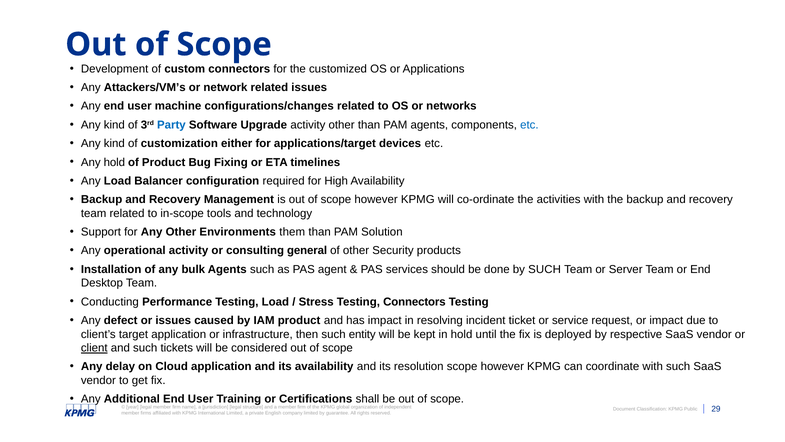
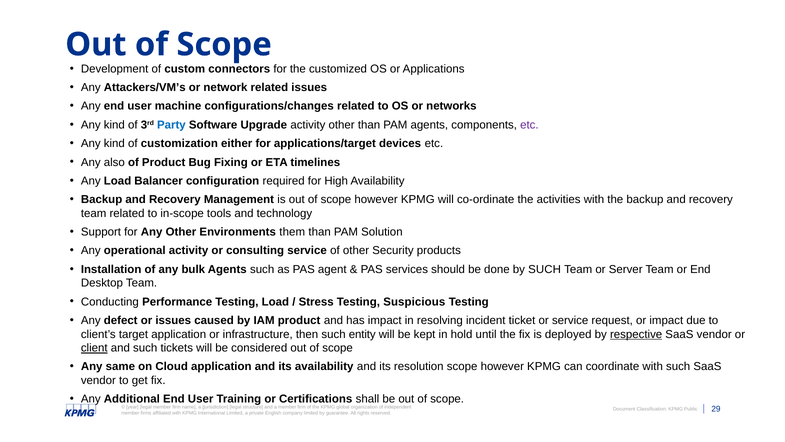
etc at (529, 125) colour: blue -> purple
Any hold: hold -> also
consulting general: general -> service
Testing Connectors: Connectors -> Suspicious
respective underline: none -> present
delay: delay -> same
